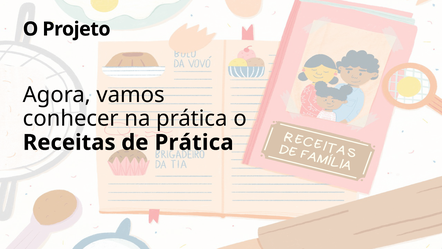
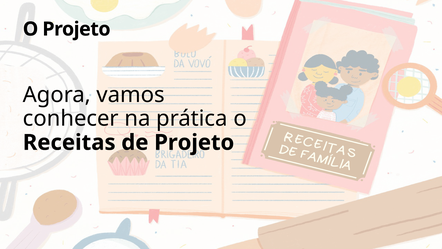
de Prática: Prática -> Projeto
